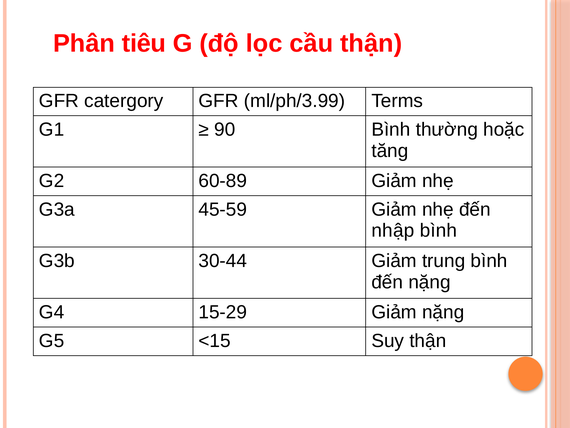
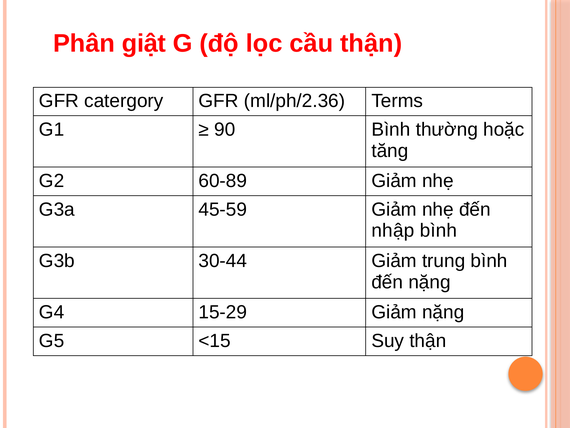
tiêu: tiêu -> giật
ml/ph/3.99: ml/ph/3.99 -> ml/ph/2.36
